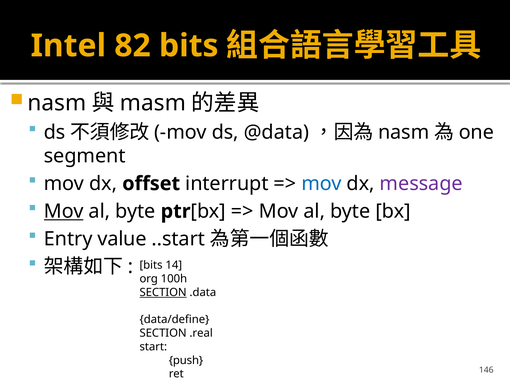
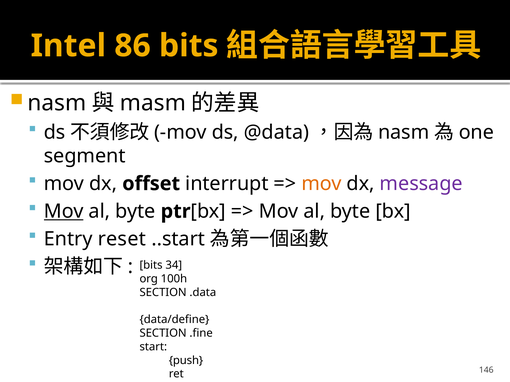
82: 82 -> 86
mov at (321, 184) colour: blue -> orange
value: value -> reset
14: 14 -> 34
SECTION at (163, 293) underline: present -> none
.real: .real -> .fine
